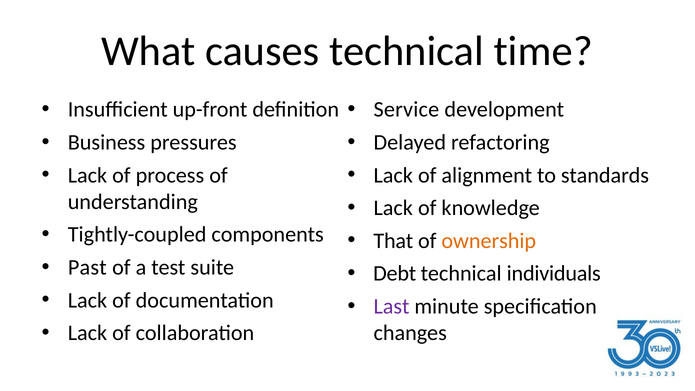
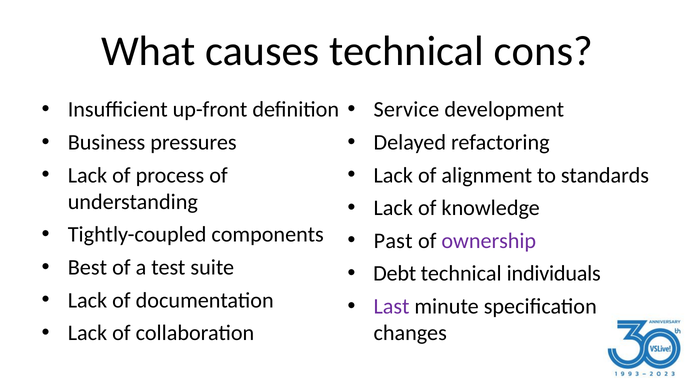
time: time -> cons
That: That -> Past
ownership colour: orange -> purple
Past: Past -> Best
